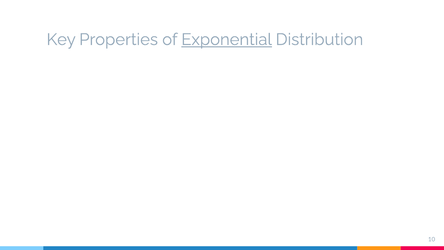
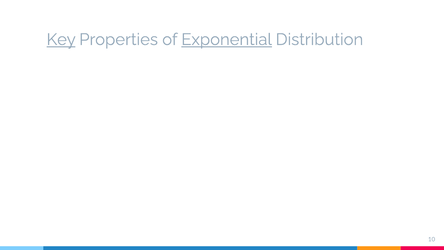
Key underline: none -> present
